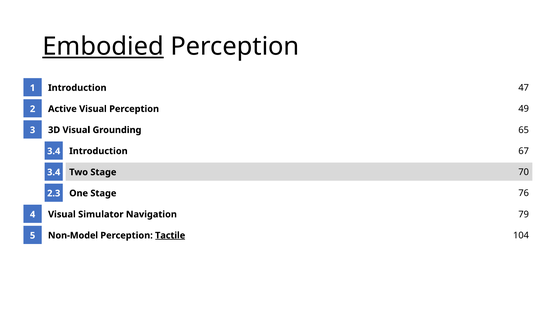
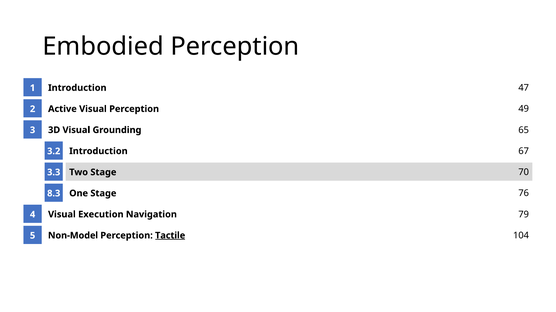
Embodied underline: present -> none
3.4 at (54, 152): 3.4 -> 3.2
3.4 at (54, 173): 3.4 -> 3.3
2.3: 2.3 -> 8.3
Simulator: Simulator -> Execution
